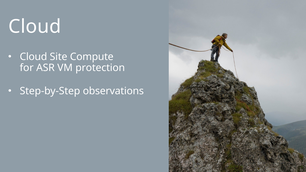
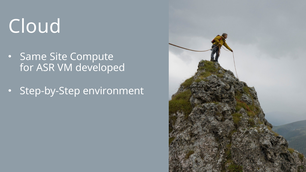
Cloud at (33, 57): Cloud -> Same
protection: protection -> developed
observations: observations -> environment
